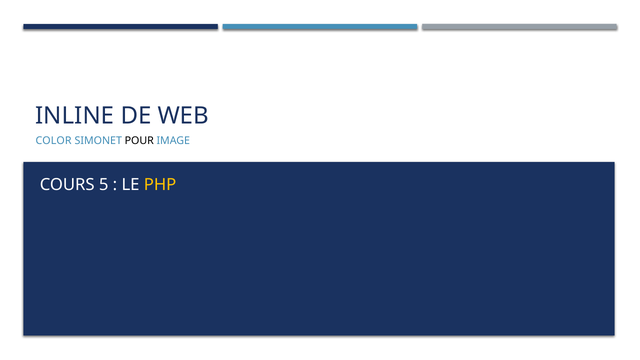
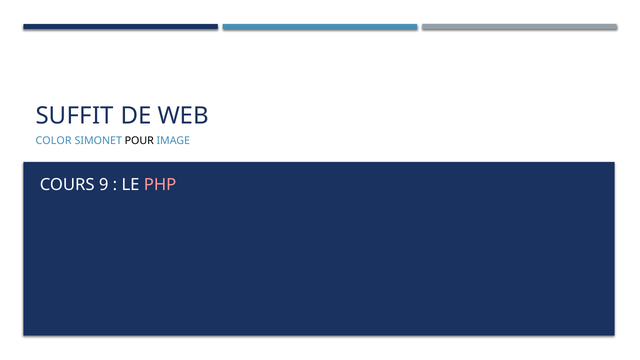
INLINE: INLINE -> SUFFIT
5: 5 -> 9
PHP colour: yellow -> pink
